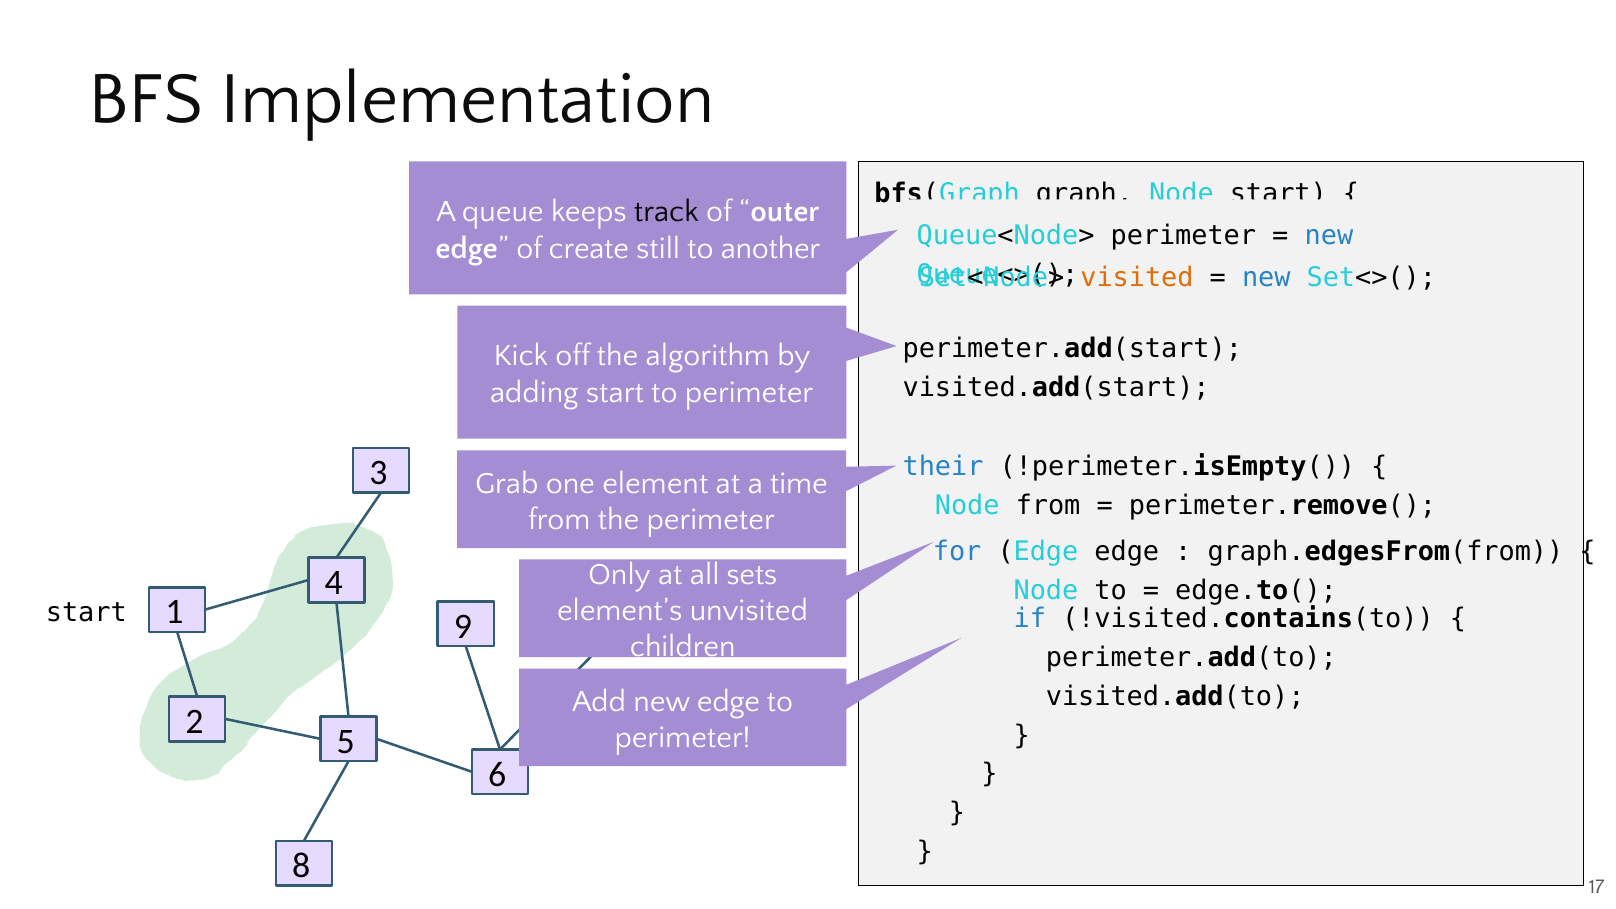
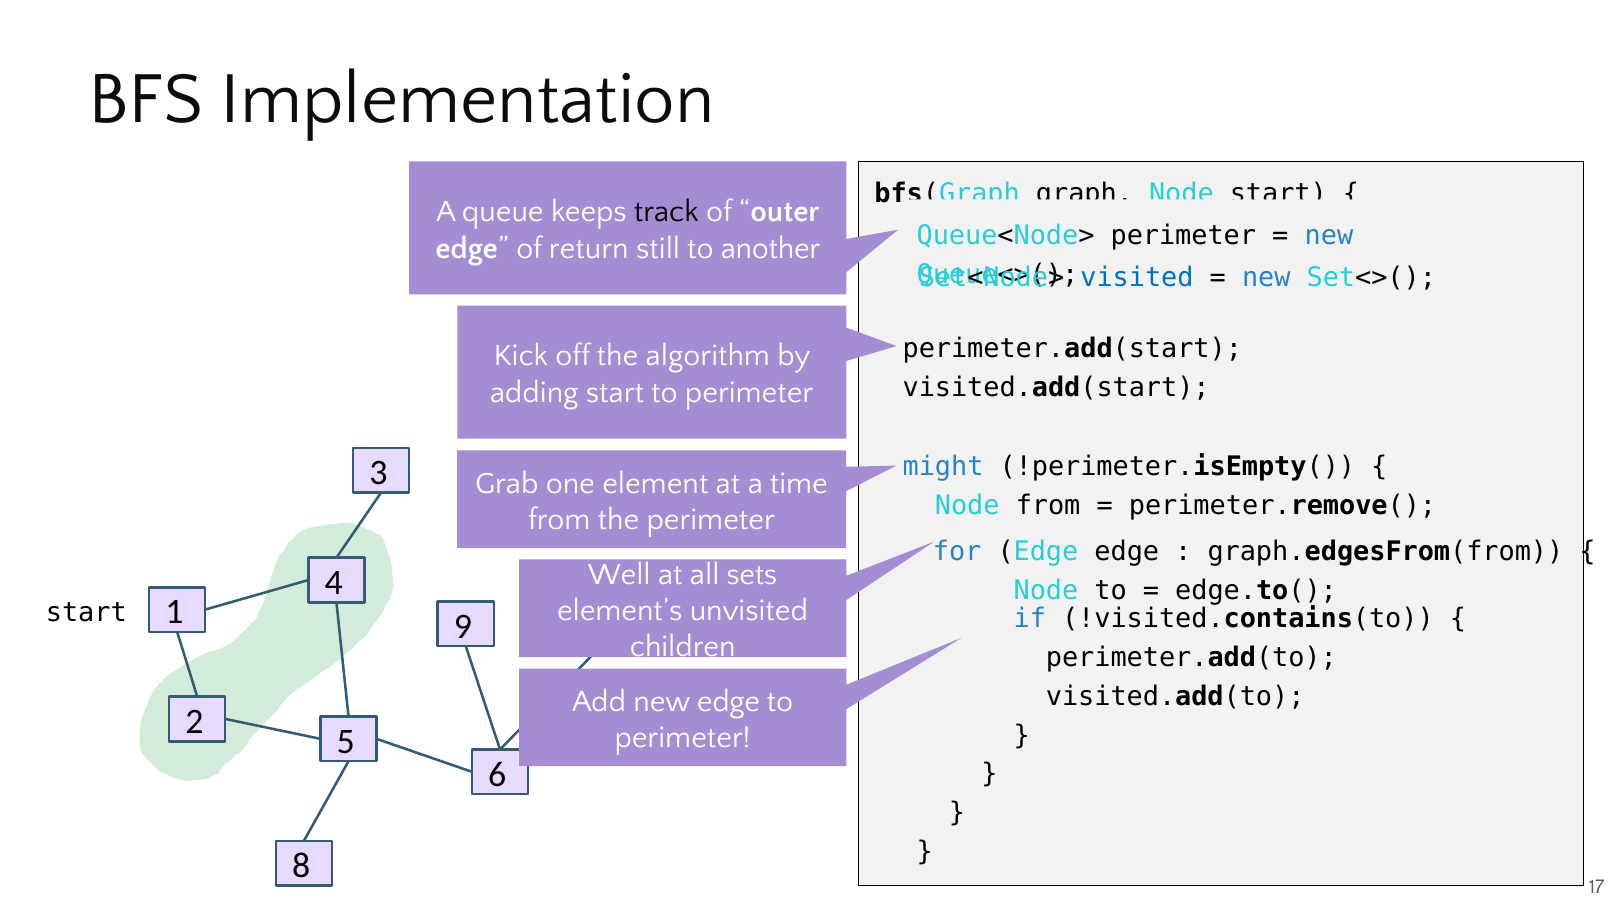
create: create -> return
visited colour: orange -> blue
their: their -> might
Only: Only -> Well
